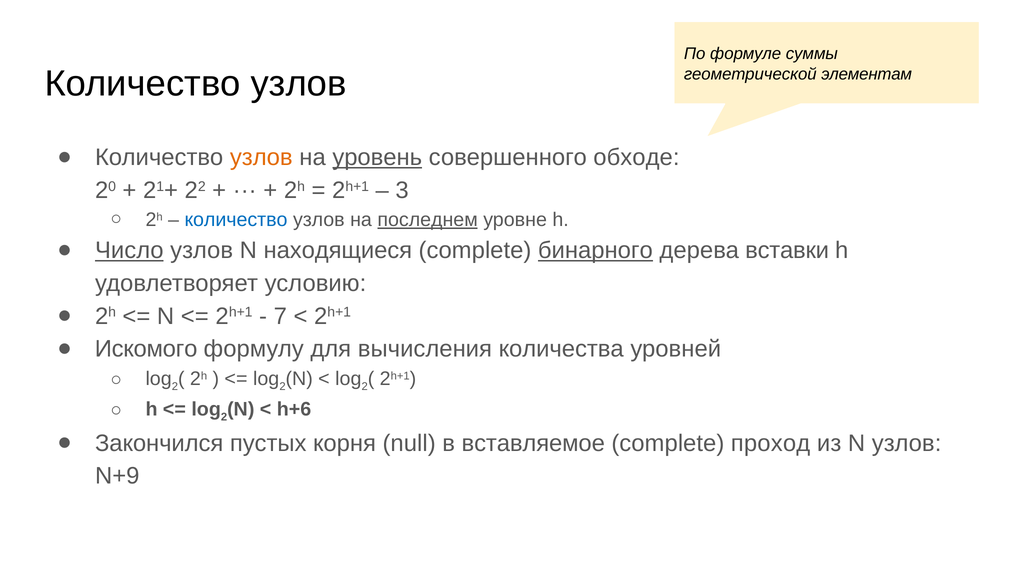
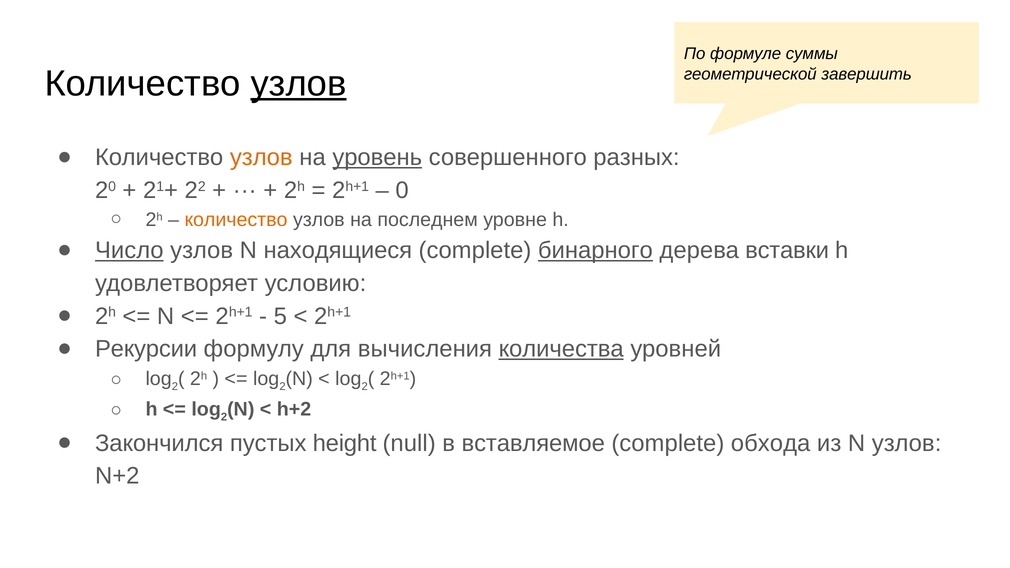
элементам: элементам -> завершить
узлов at (298, 84) underline: none -> present
обходе: обходе -> разных
3: 3 -> 0
количество at (236, 220) colour: blue -> orange
последнем underline: present -> none
7: 7 -> 5
Искомого: Искомого -> Рекурсии
количества underline: none -> present
h+6: h+6 -> h+2
корня: корня -> height
проход: проход -> обхода
N+9: N+9 -> N+2
